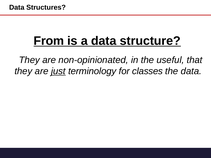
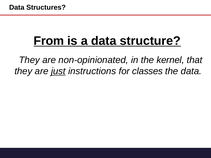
useful: useful -> kernel
terminology: terminology -> instructions
